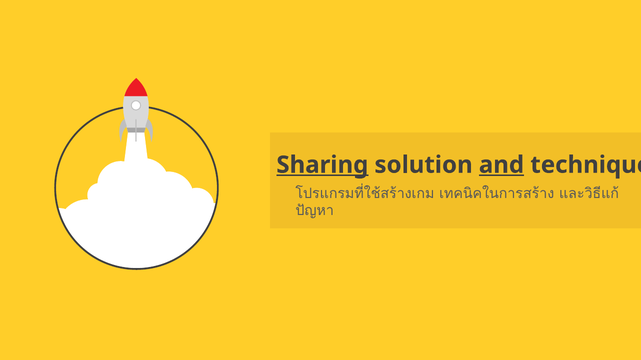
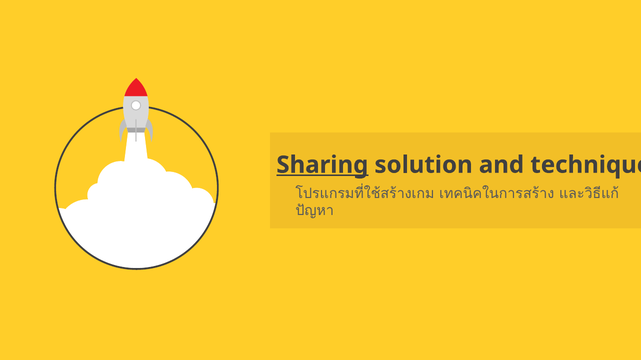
and underline: present -> none
